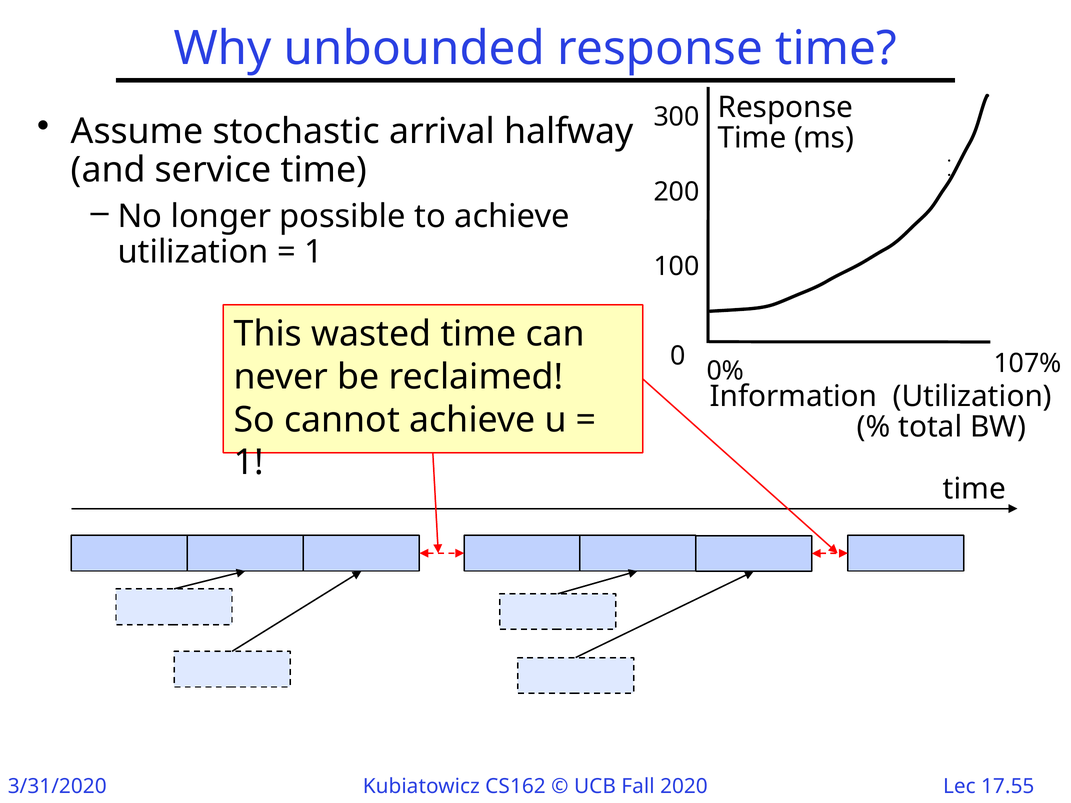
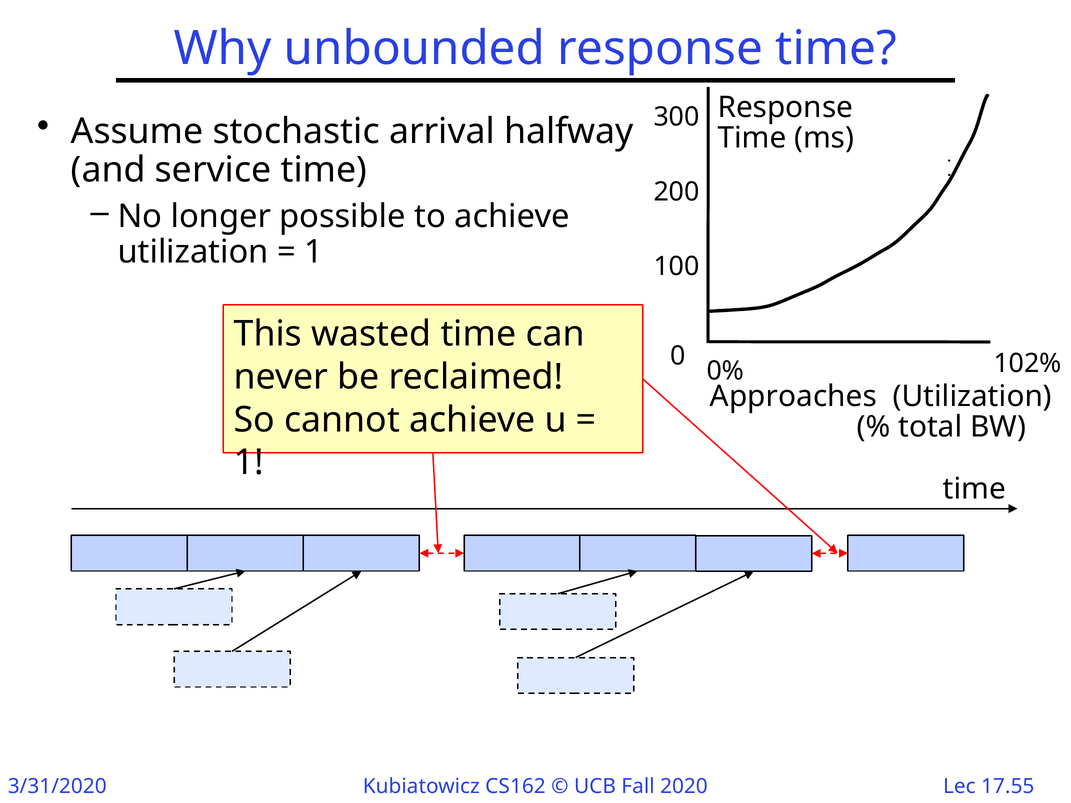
107%: 107% -> 102%
Information: Information -> Approaches
